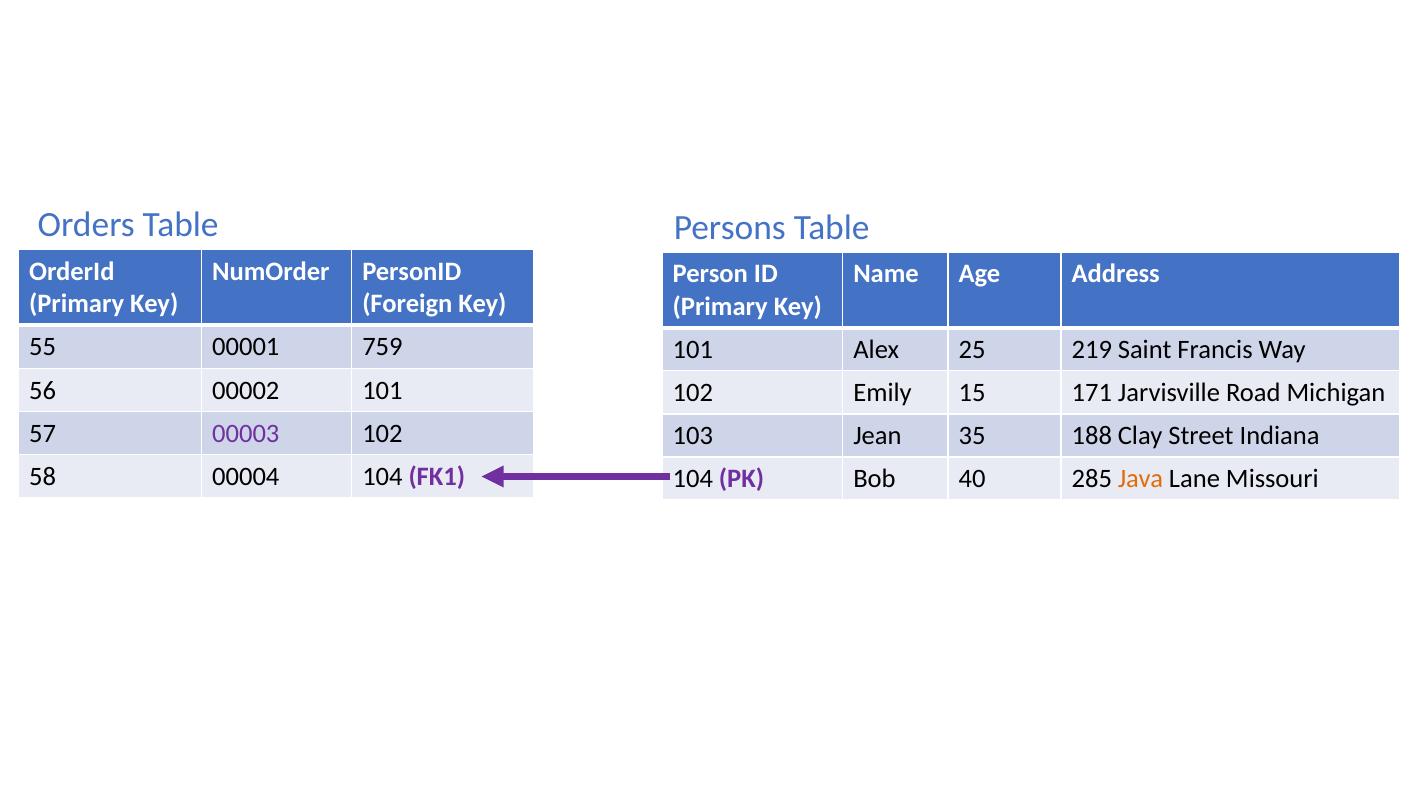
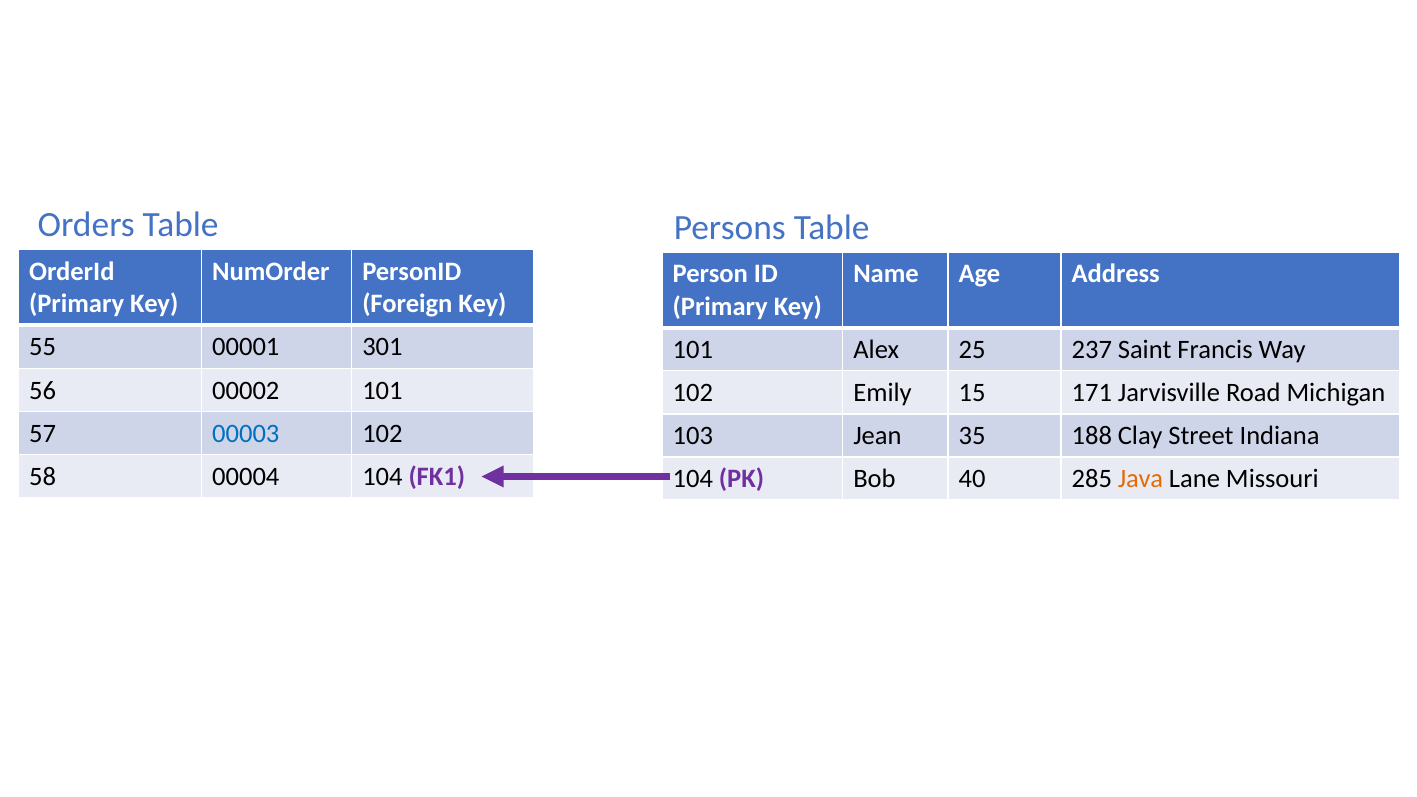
759: 759 -> 301
219: 219 -> 237
00003 colour: purple -> blue
